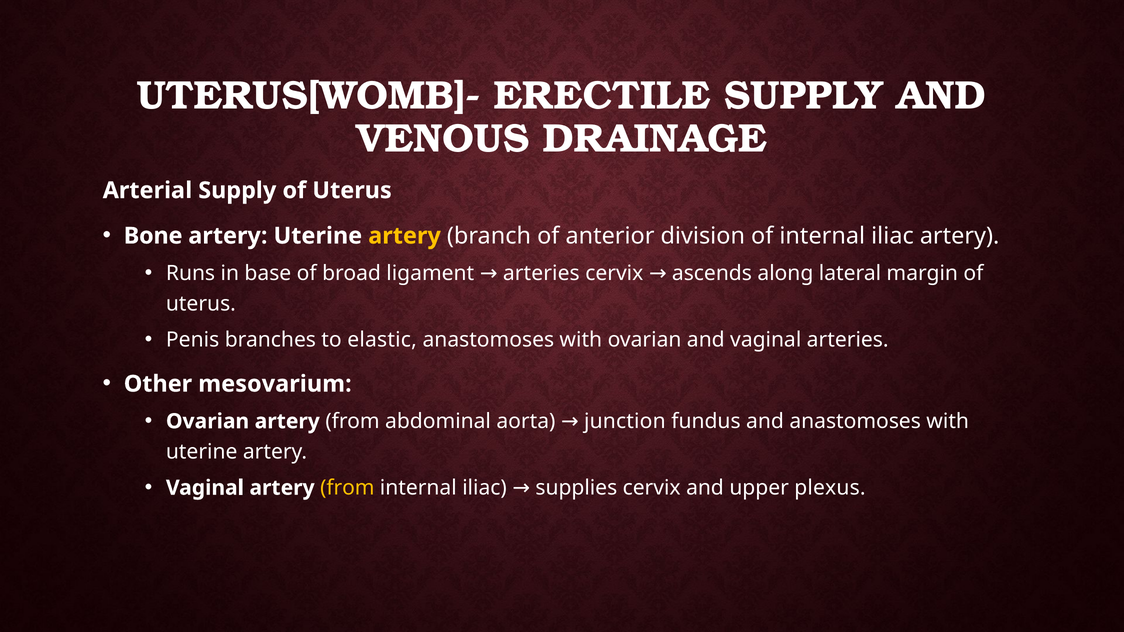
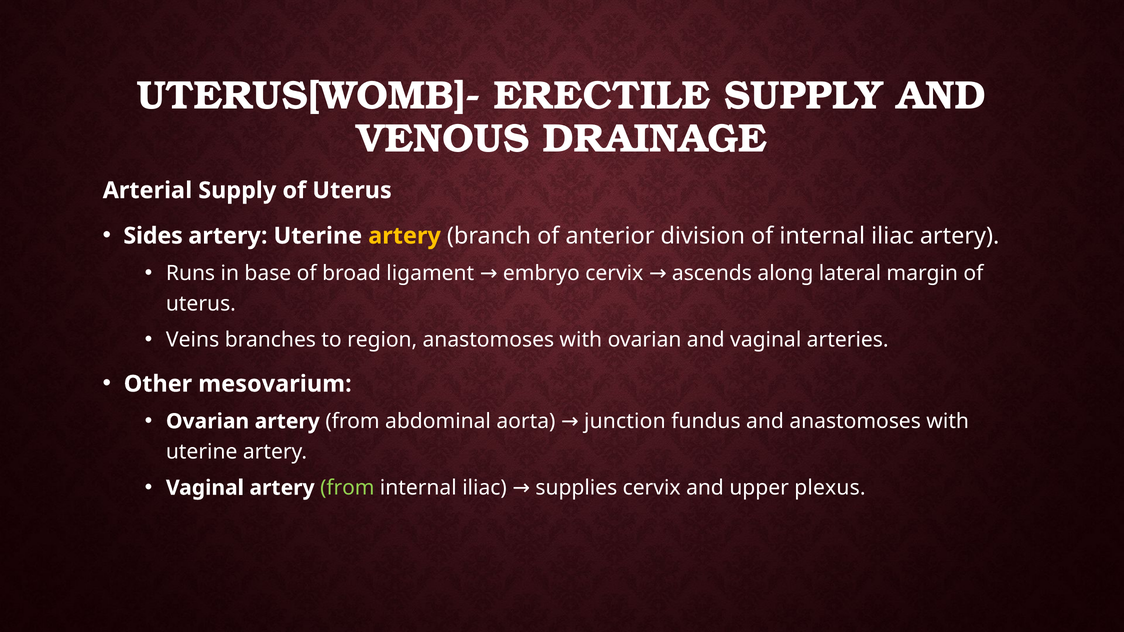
Bone: Bone -> Sides
ligament arteries: arteries -> embryo
Penis: Penis -> Veins
elastic: elastic -> region
from at (347, 488) colour: yellow -> light green
